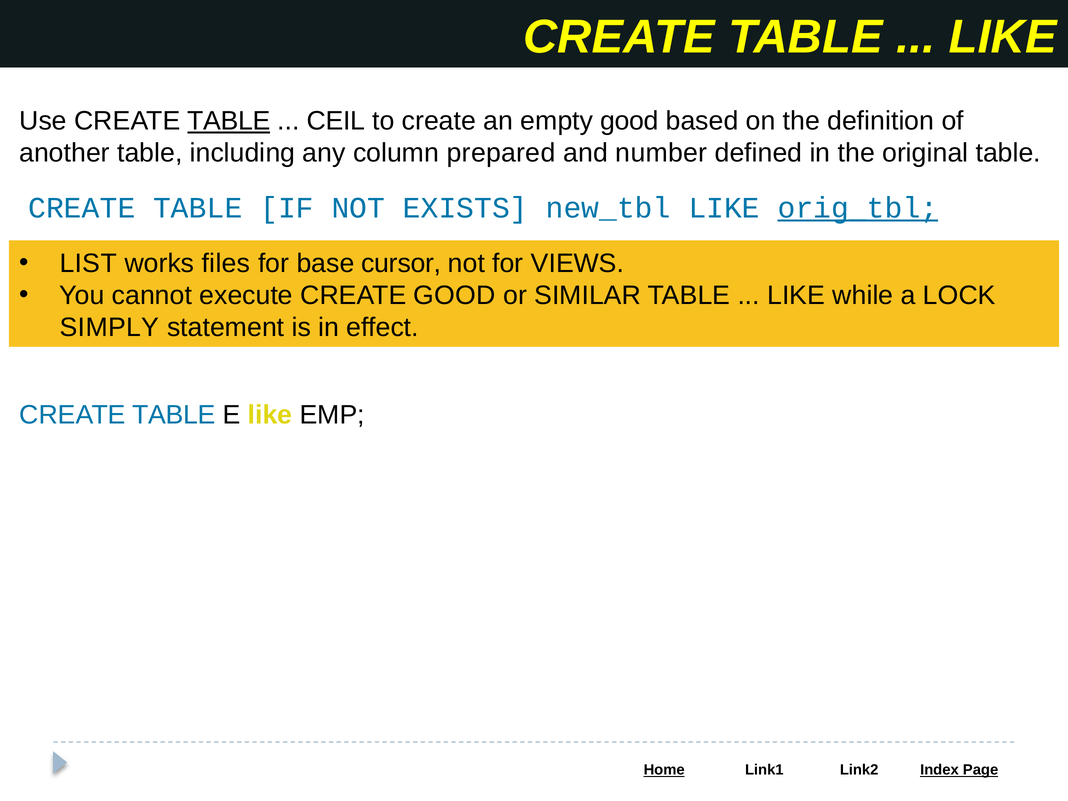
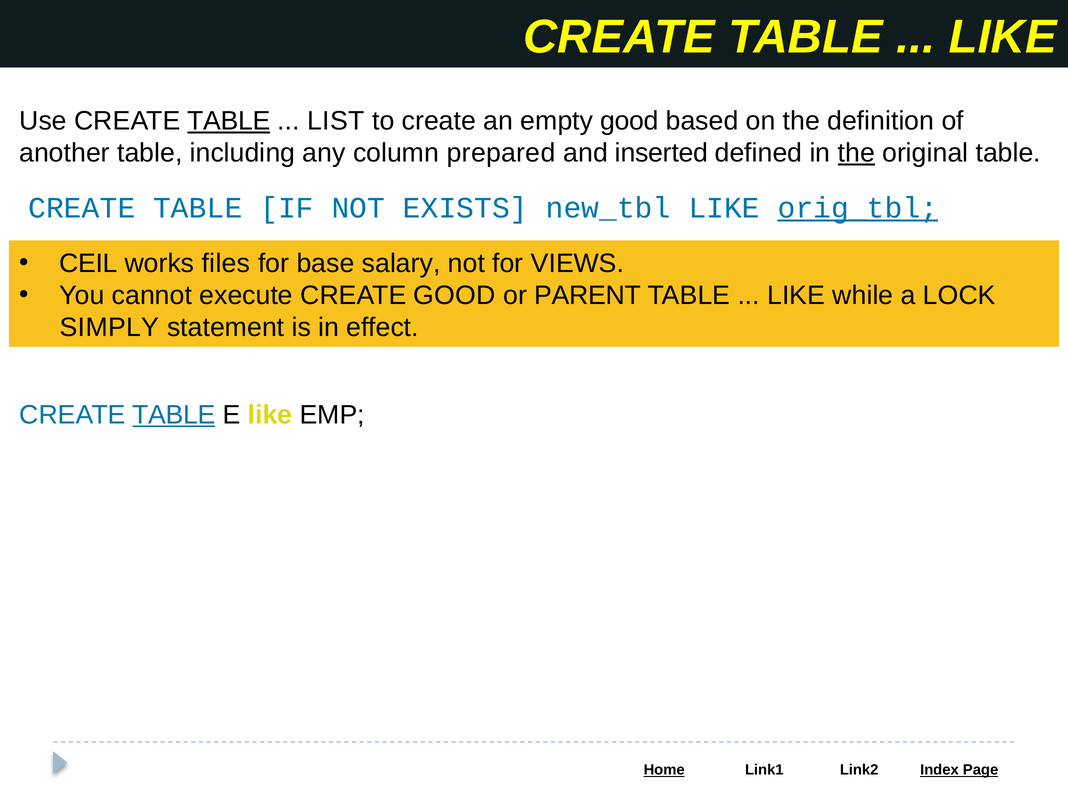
CEIL: CEIL -> LIST
number: number -> inserted
the at (856, 153) underline: none -> present
LIST: LIST -> CEIL
cursor: cursor -> salary
SIMILAR: SIMILAR -> PARENT
TABLE at (174, 415) underline: none -> present
